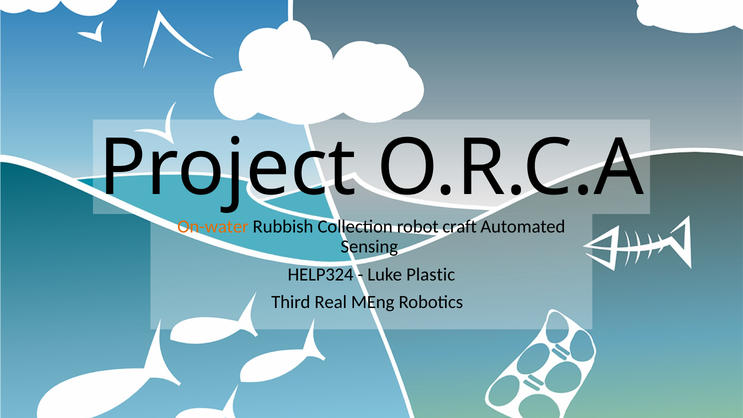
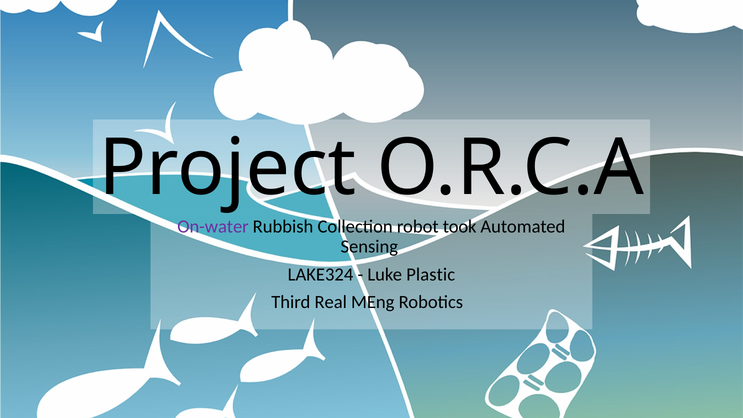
On-water colour: orange -> purple
craft: craft -> took
HELP324: HELP324 -> LAKE324
